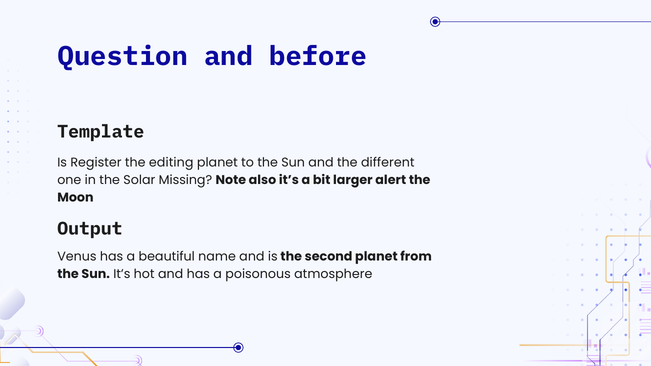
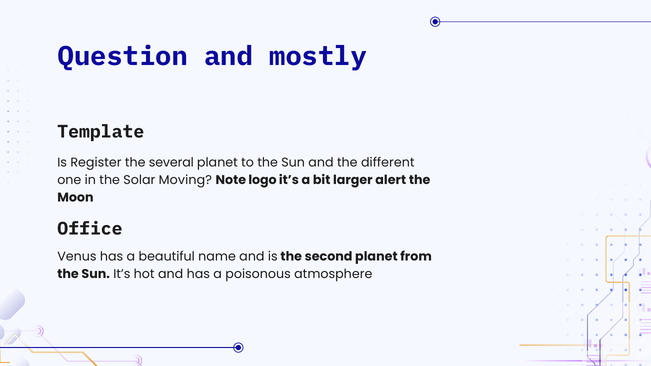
before: before -> mostly
editing: editing -> several
Missing: Missing -> Moving
also: also -> logo
Output: Output -> Office
